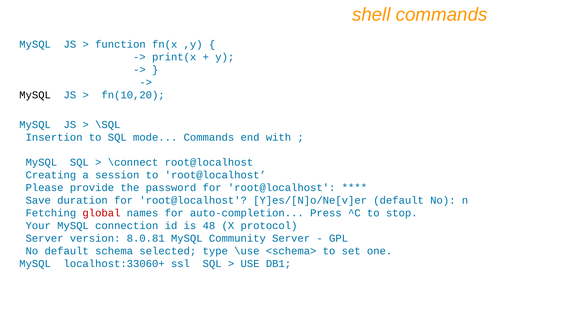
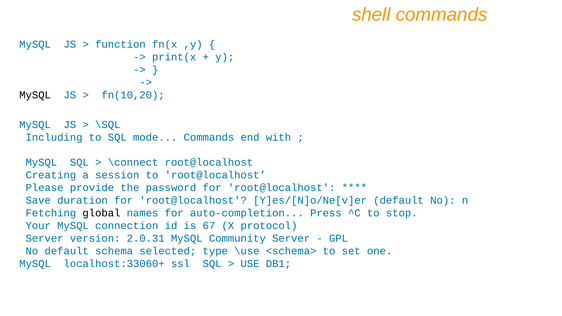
Insertion: Insertion -> Including
global colour: red -> black
48: 48 -> 67
8.0.81: 8.0.81 -> 2.0.31
